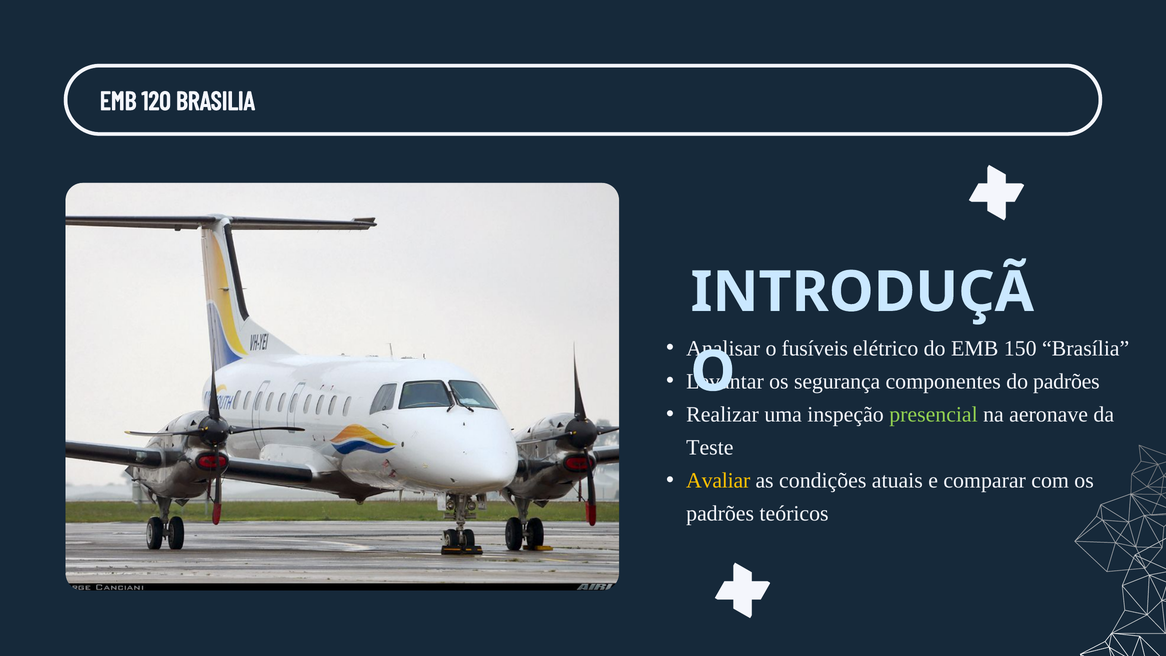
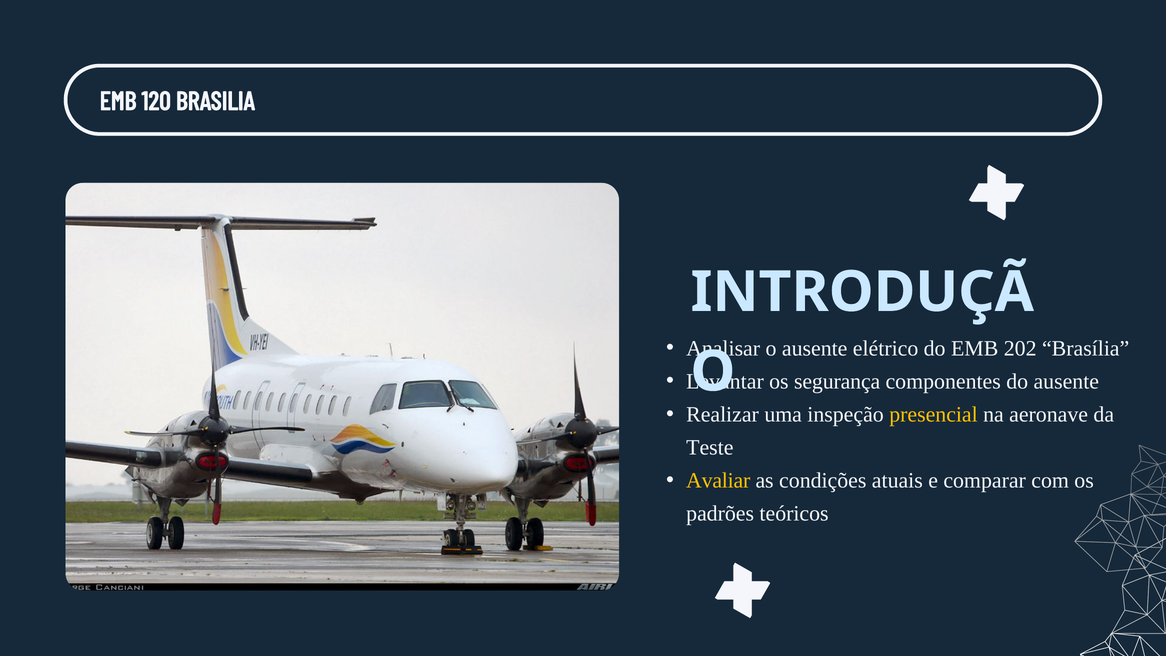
o fusíveis: fusíveis -> ausente
150: 150 -> 202
do padrões: padrões -> ausente
presencial colour: light green -> yellow
